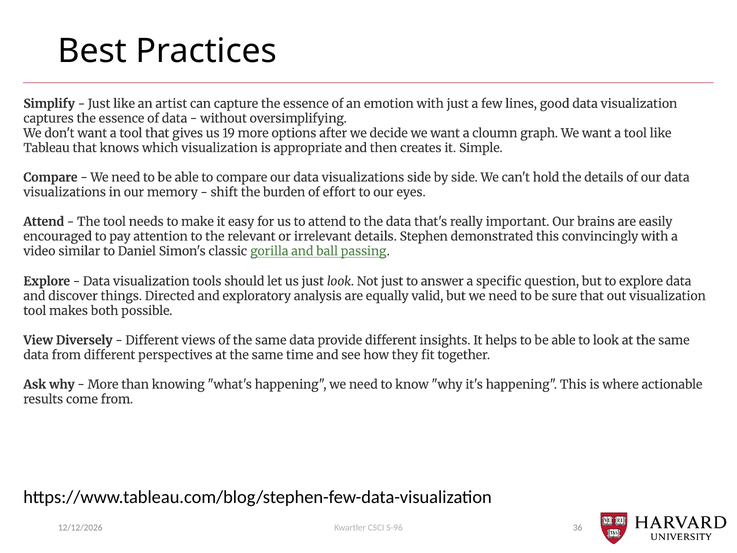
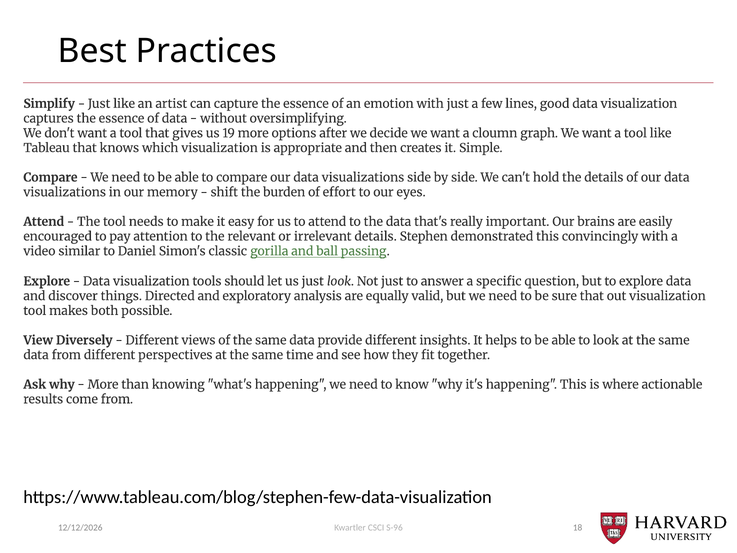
36: 36 -> 18
